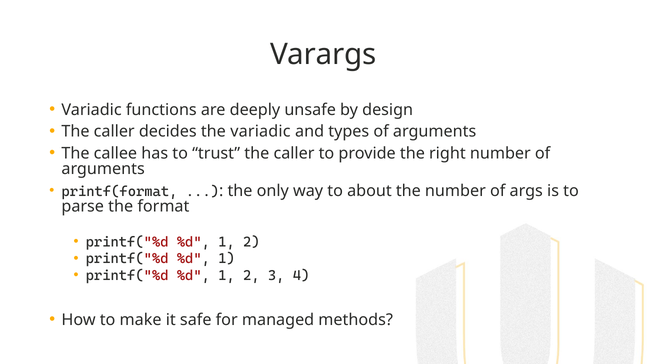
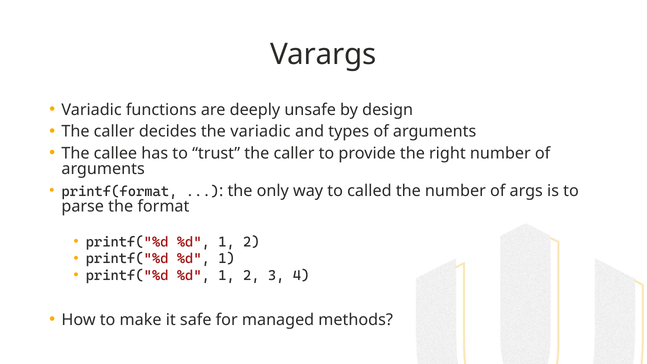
about: about -> called
